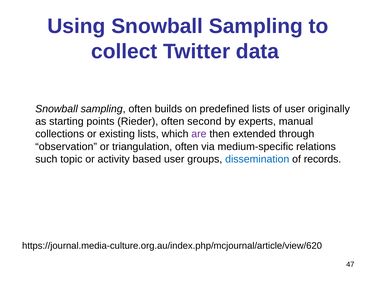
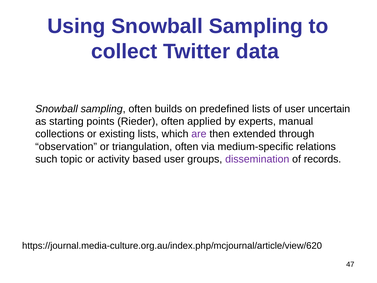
originally: originally -> uncertain
second: second -> applied
dissemination colour: blue -> purple
